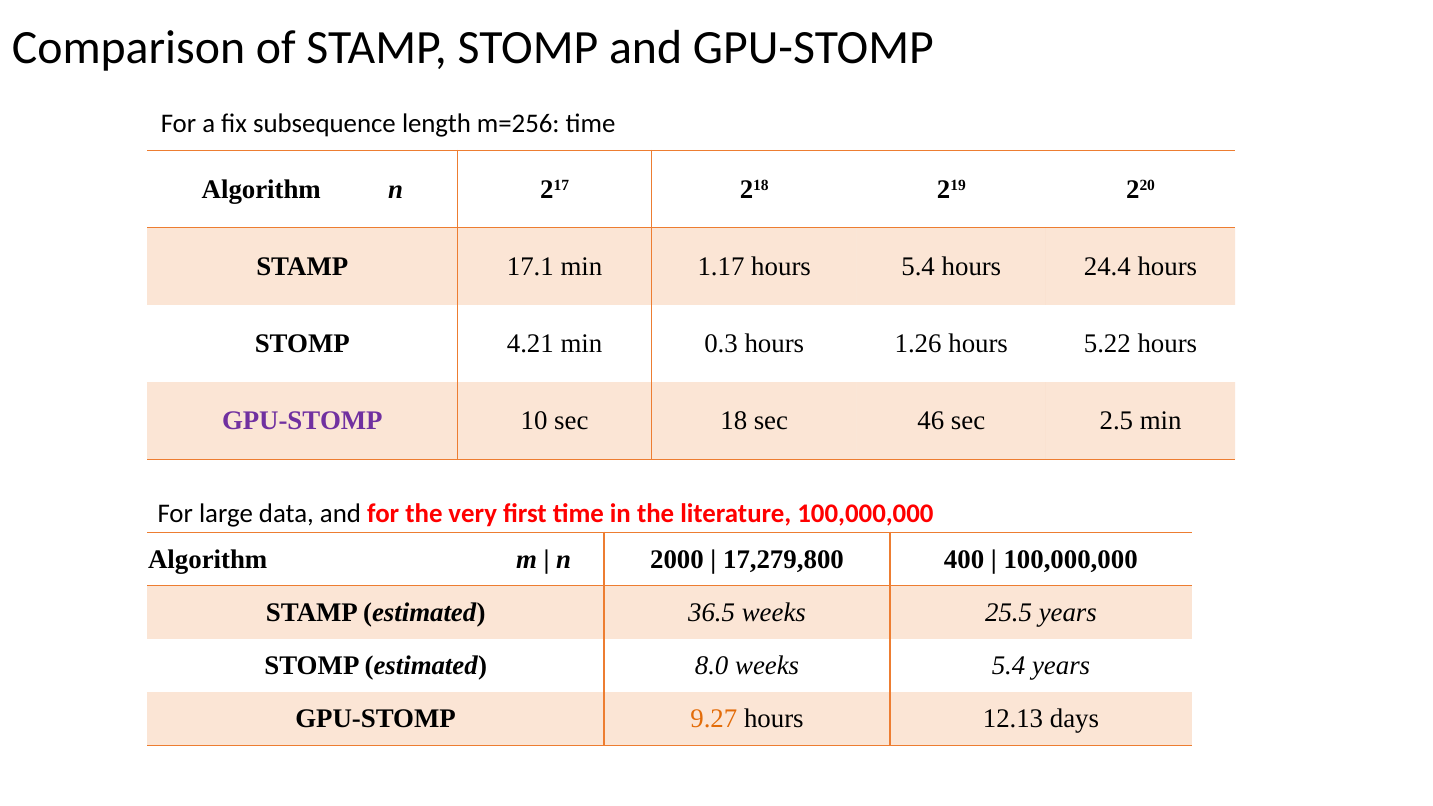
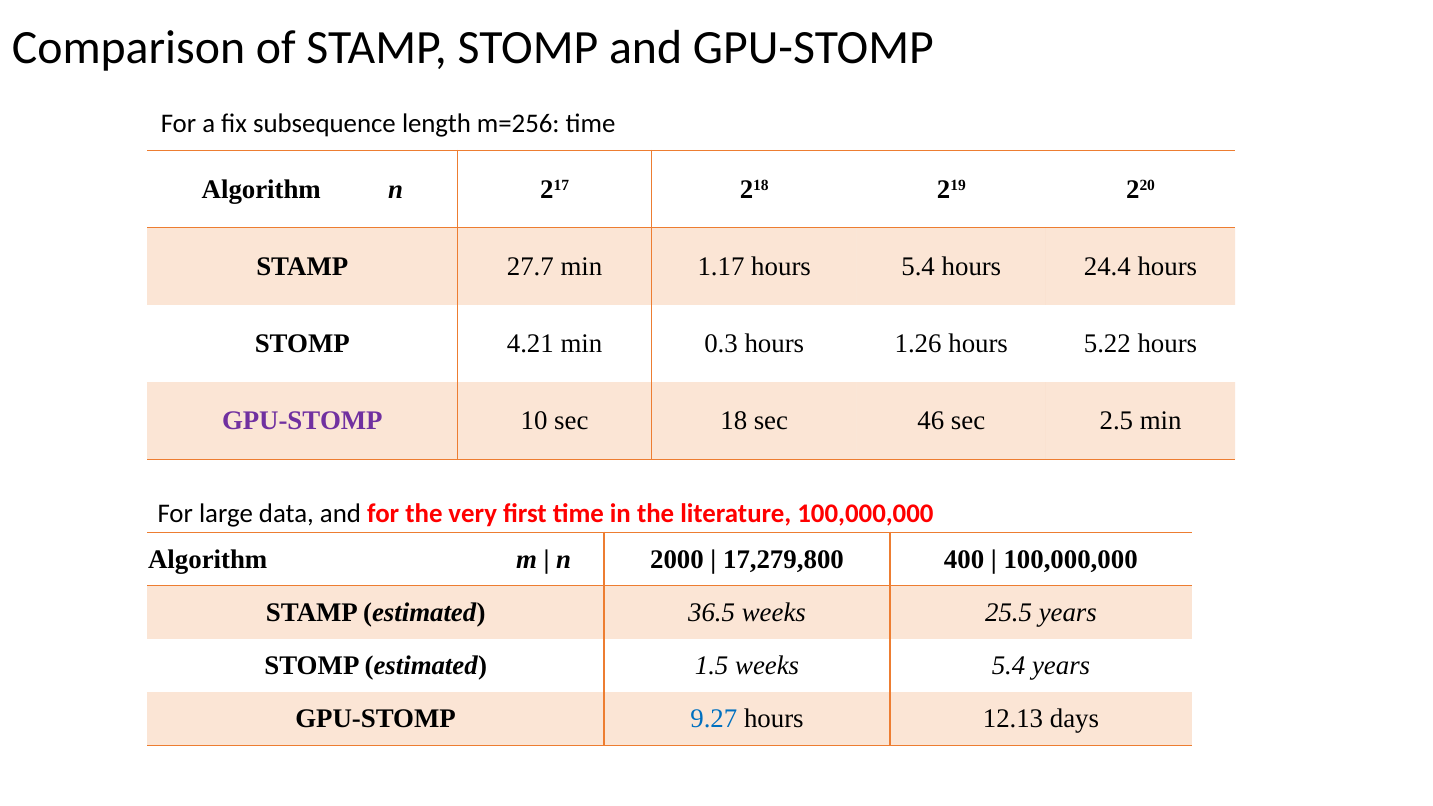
17.1: 17.1 -> 27.7
8.0: 8.0 -> 1.5
9.27 colour: orange -> blue
